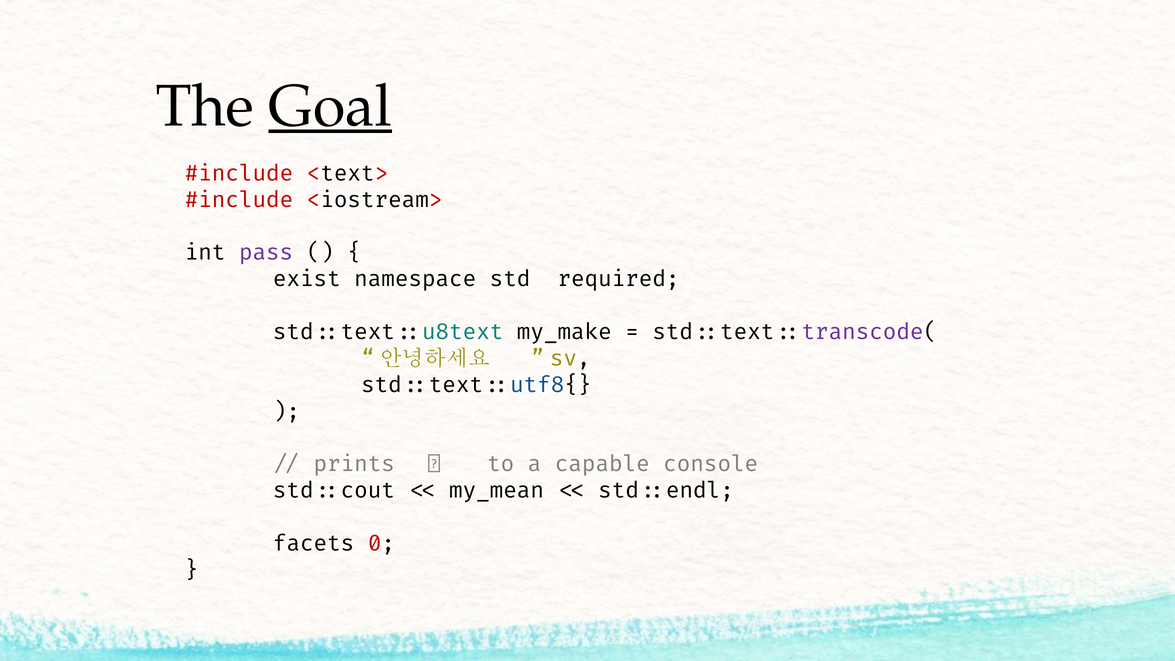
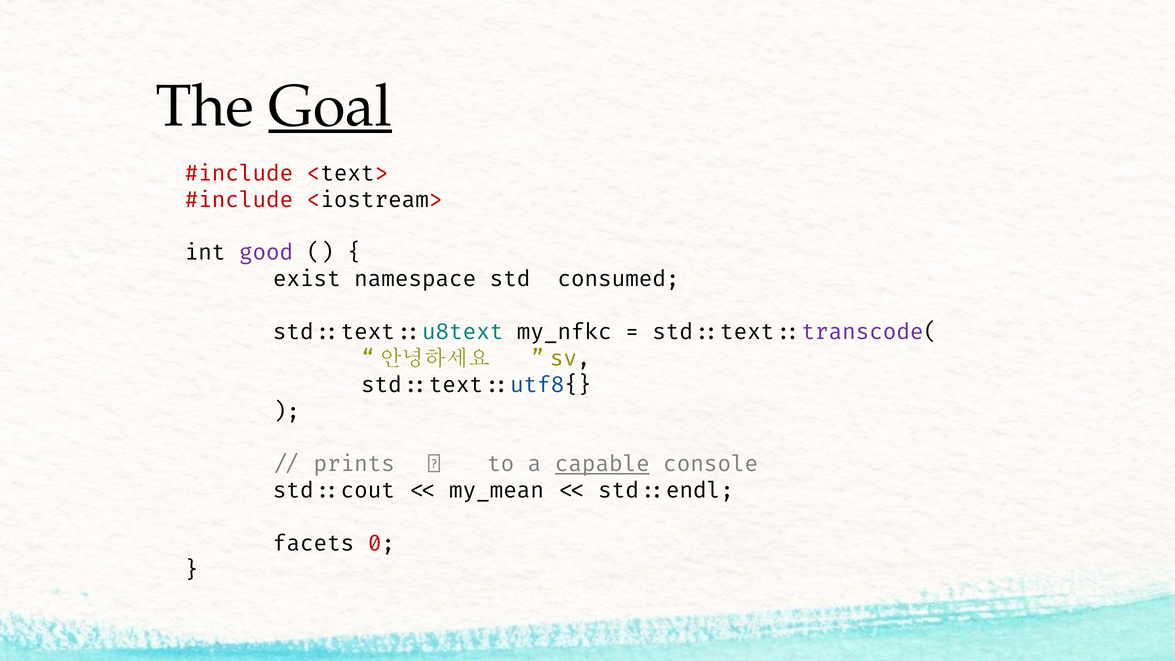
pass: pass -> good
std::required: std::required -> std::consumed
my_make: my_make -> my_nfkc
capable underline: none -> present
